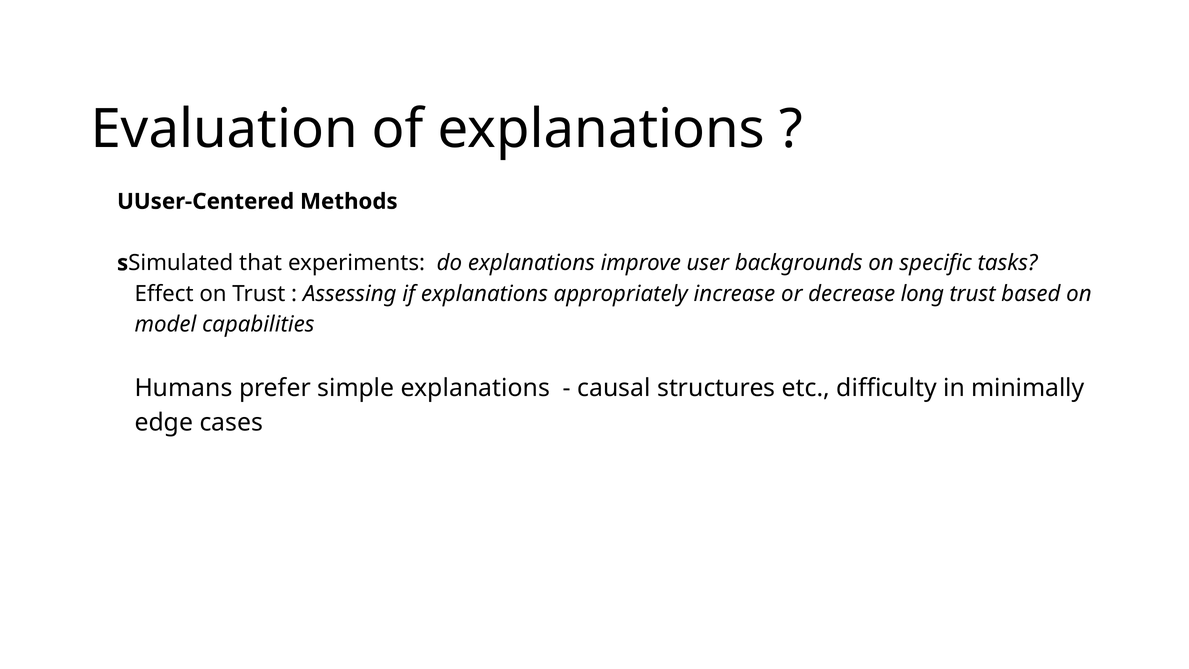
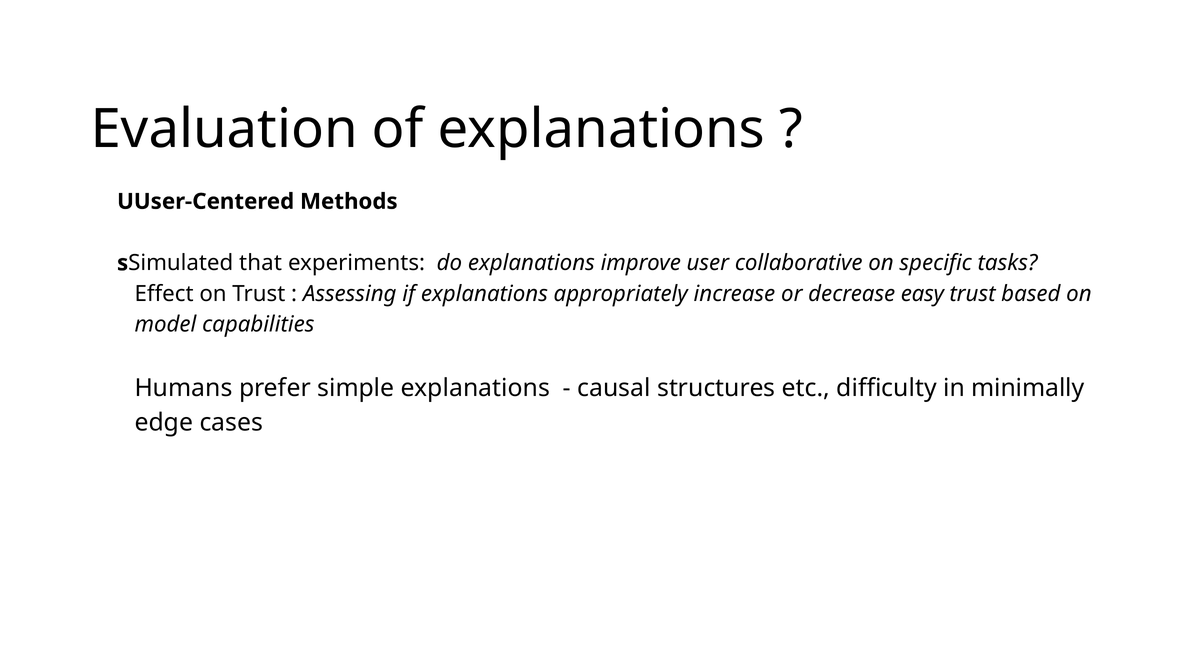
backgrounds: backgrounds -> collaborative
long: long -> easy
